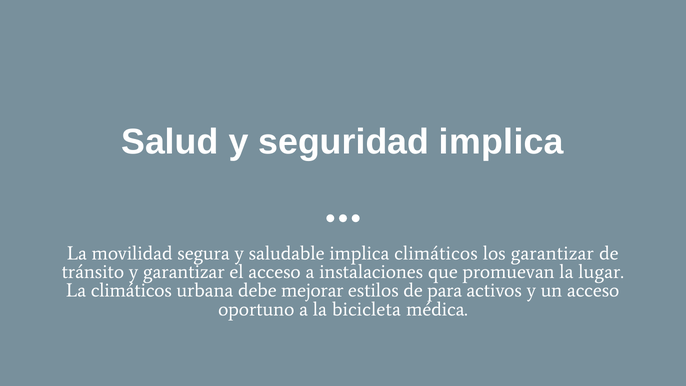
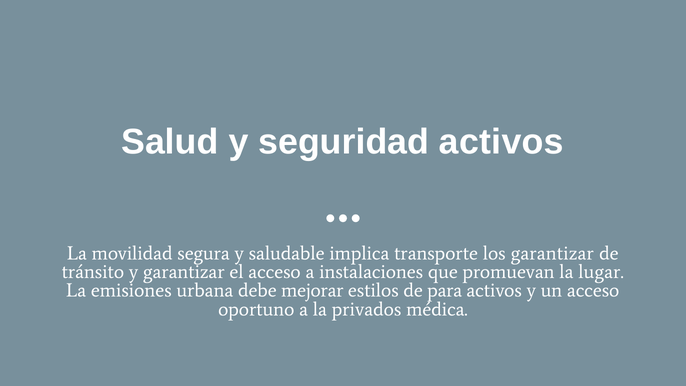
seguridad implica: implica -> activos
implica climáticos: climáticos -> transporte
La climáticos: climáticos -> emisiones
bicicleta: bicicleta -> privados
